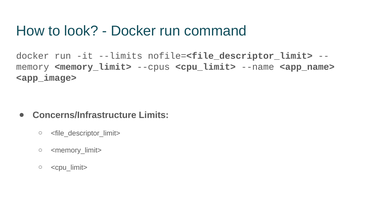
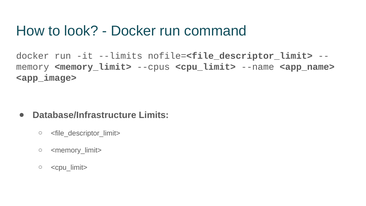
Concerns/Infrastructure: Concerns/Infrastructure -> Database/Infrastructure
